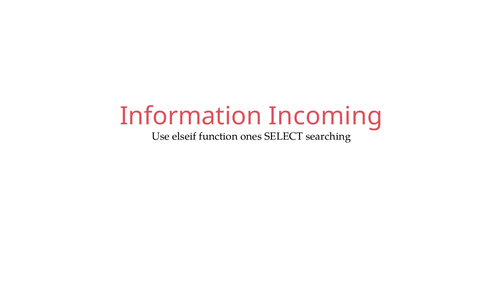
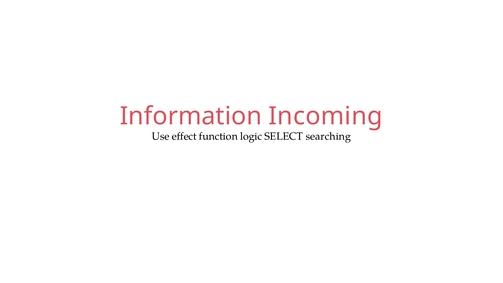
elseif: elseif -> effect
ones: ones -> logic
